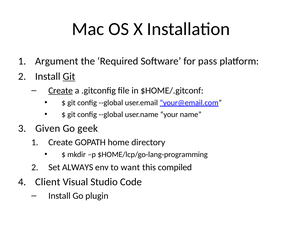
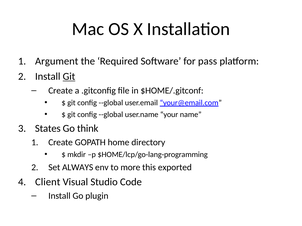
Create at (61, 91) underline: present -> none
Given: Given -> States
geek: geek -> think
want: want -> more
compiled: compiled -> exported
